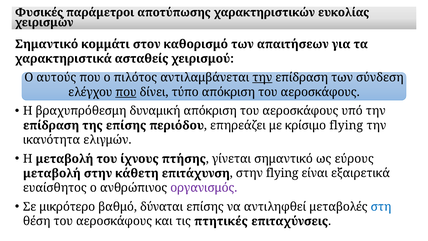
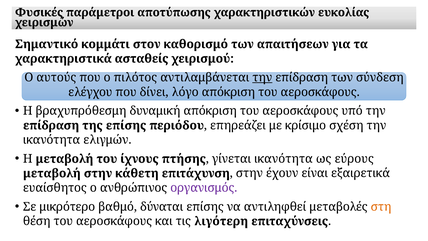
που at (126, 92) underline: present -> none
τύπο: τύπο -> λόγο
κρίσιμο flying: flying -> σχέση
γίνεται σημαντικό: σημαντικό -> ικανότητα
στην flying: flying -> έχουν
στη colour: blue -> orange
πτητικές: πτητικές -> λιγότερη
